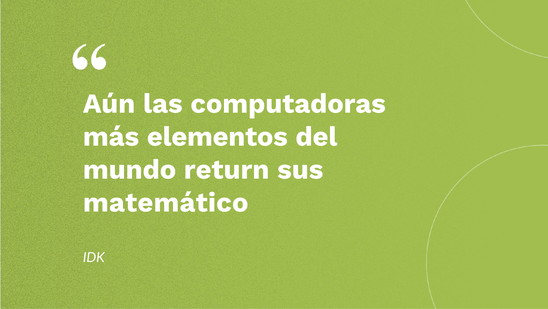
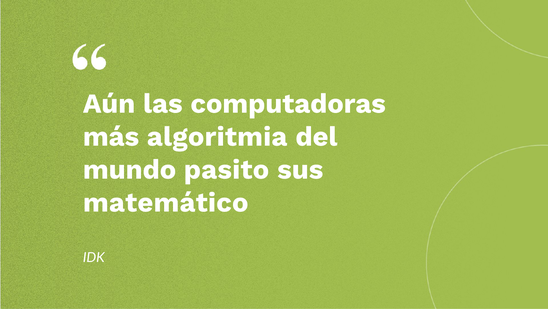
elementos: elementos -> algoritmia
return: return -> pasito
